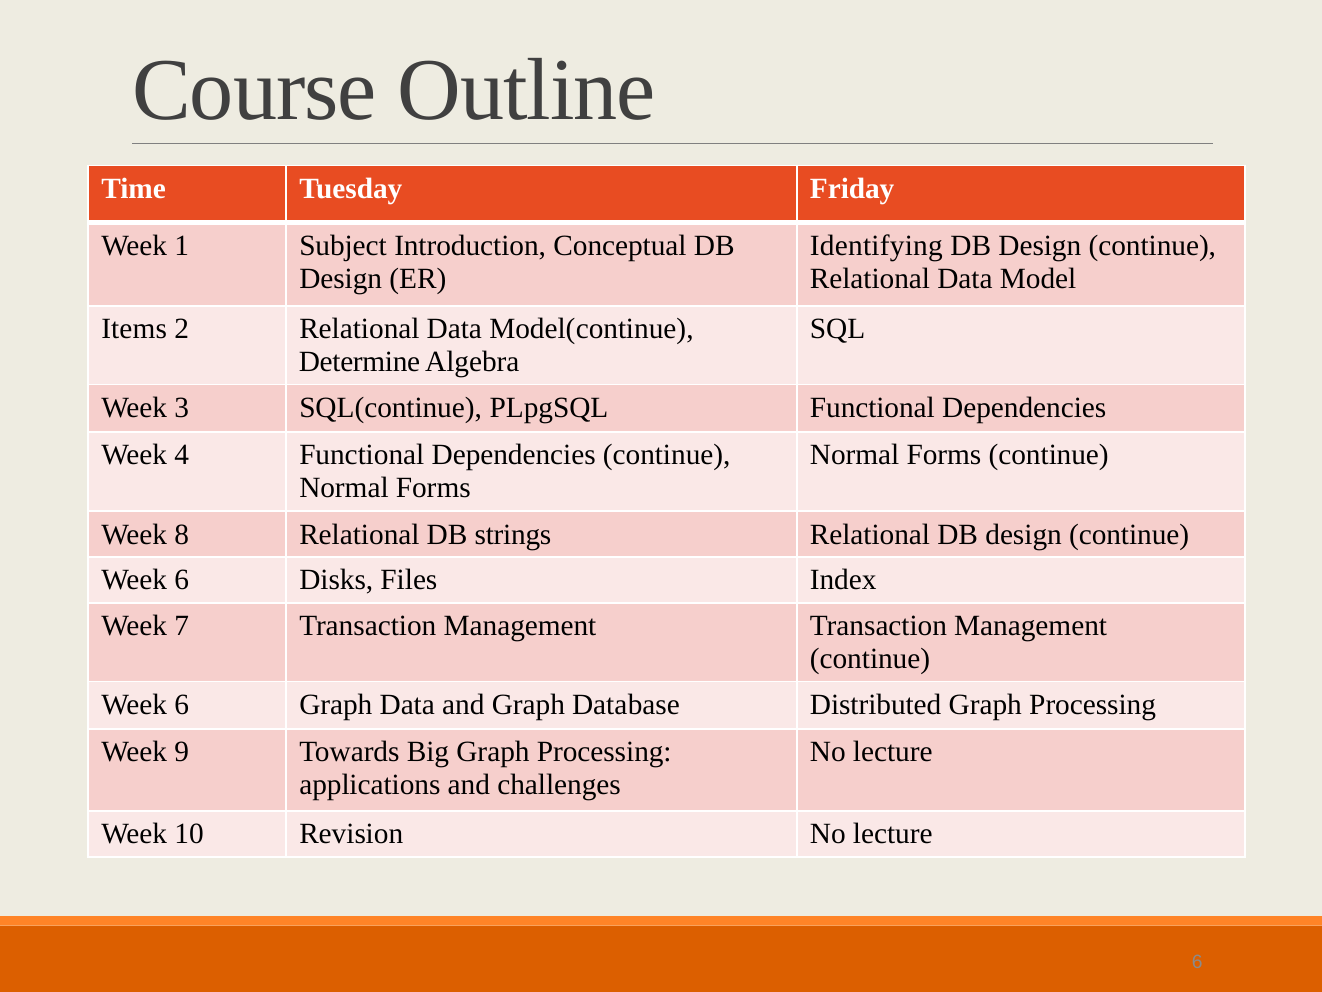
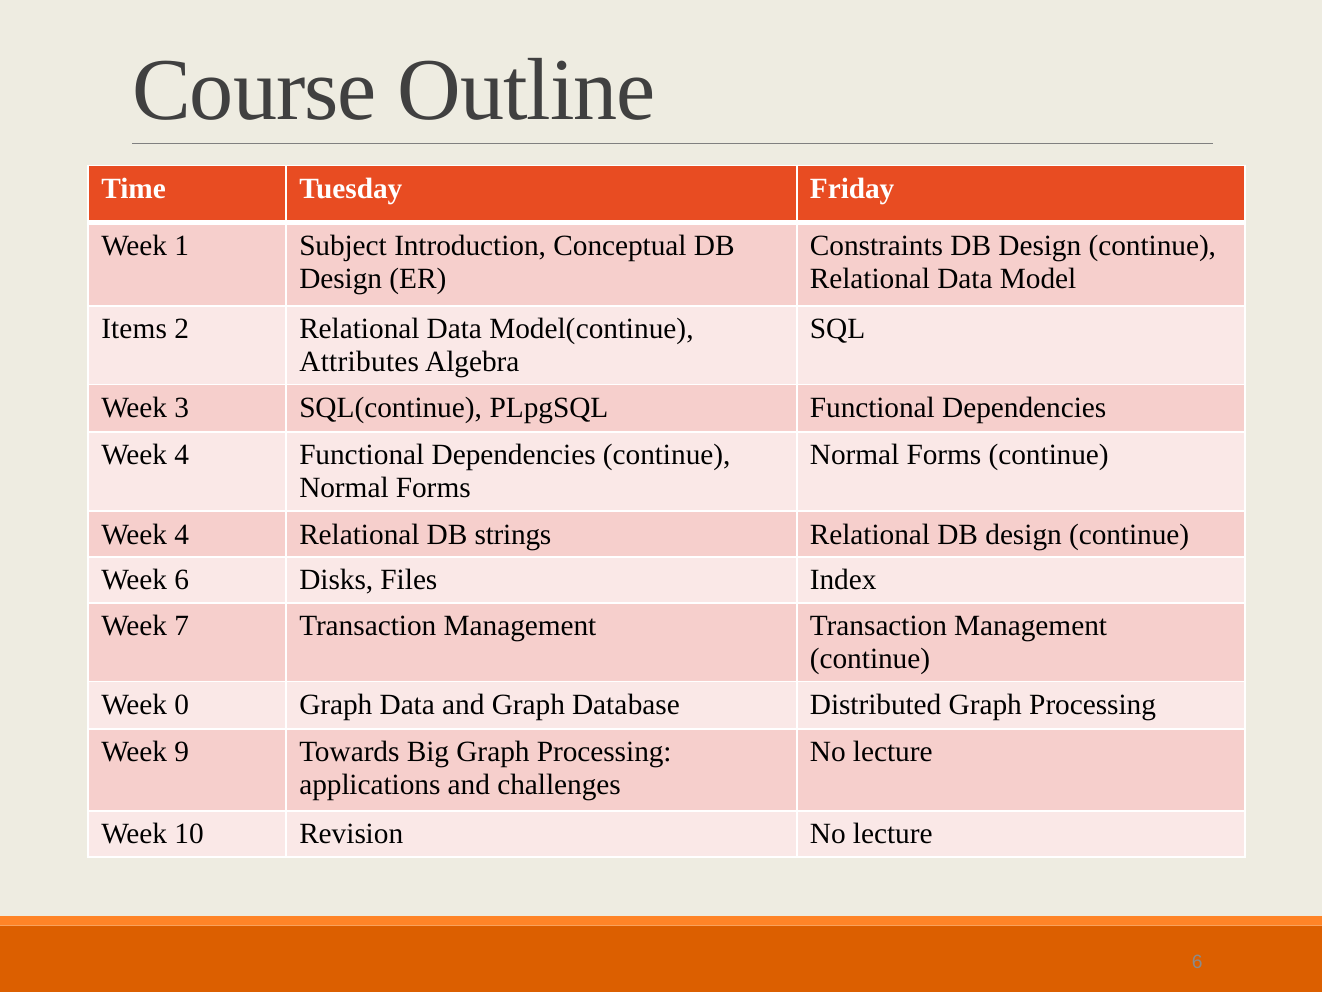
Identifying: Identifying -> Constraints
Determine: Determine -> Attributes
8 at (182, 534): 8 -> 4
6 at (182, 704): 6 -> 0
